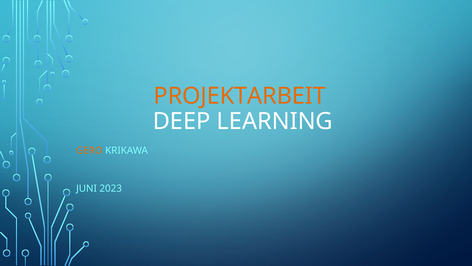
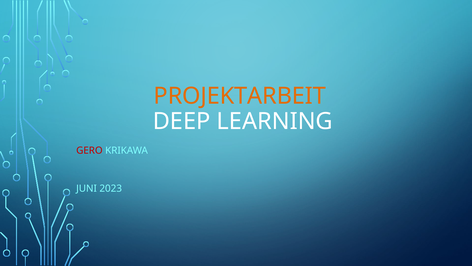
GERO colour: orange -> red
